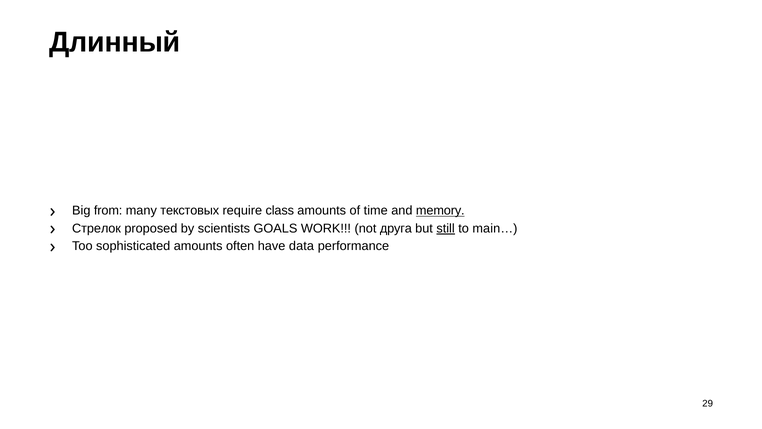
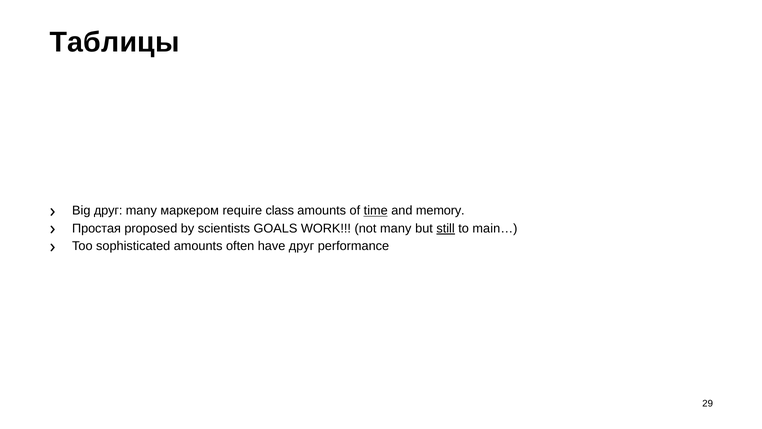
Длинный: Длинный -> Таблицы
Big from: from -> друг
текстовых: текстовых -> маркером
time underline: none -> present
memory underline: present -> none
Стрелок: Стрелок -> Простая
not друга: друга -> many
have data: data -> друг
